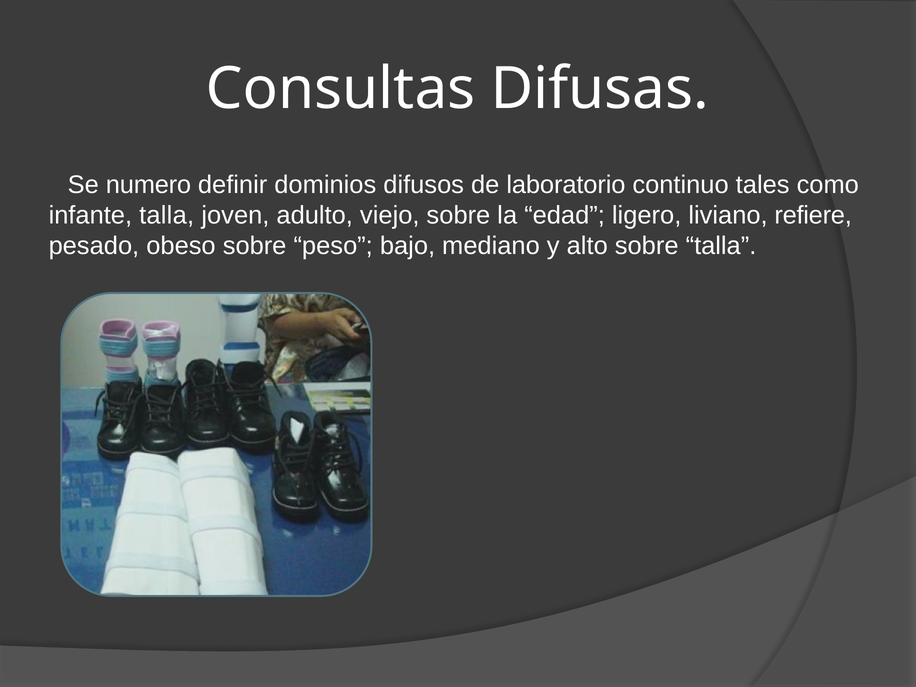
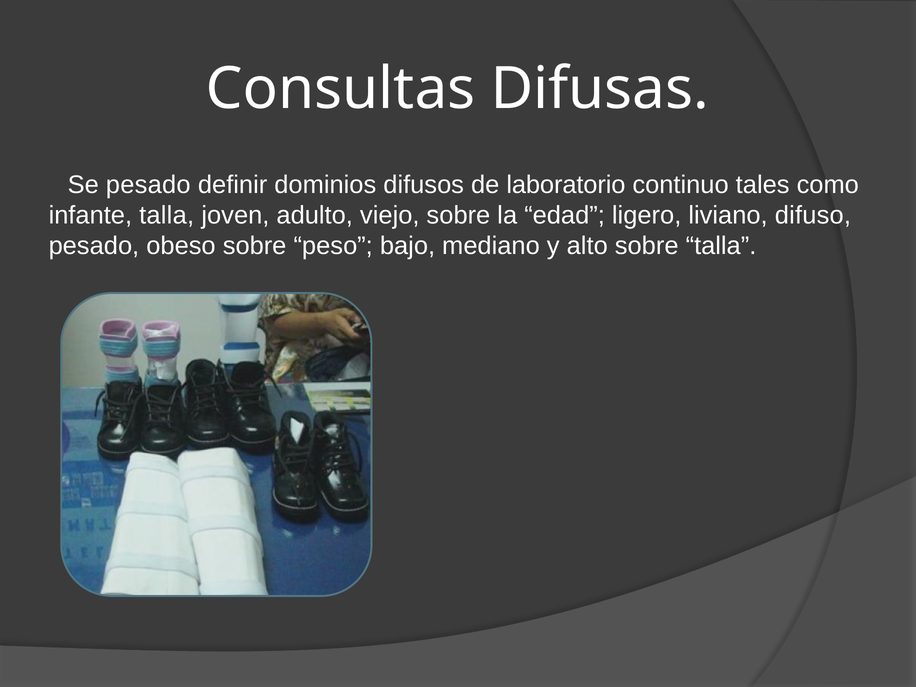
Se numero: numero -> pesado
refiere: refiere -> difuso
